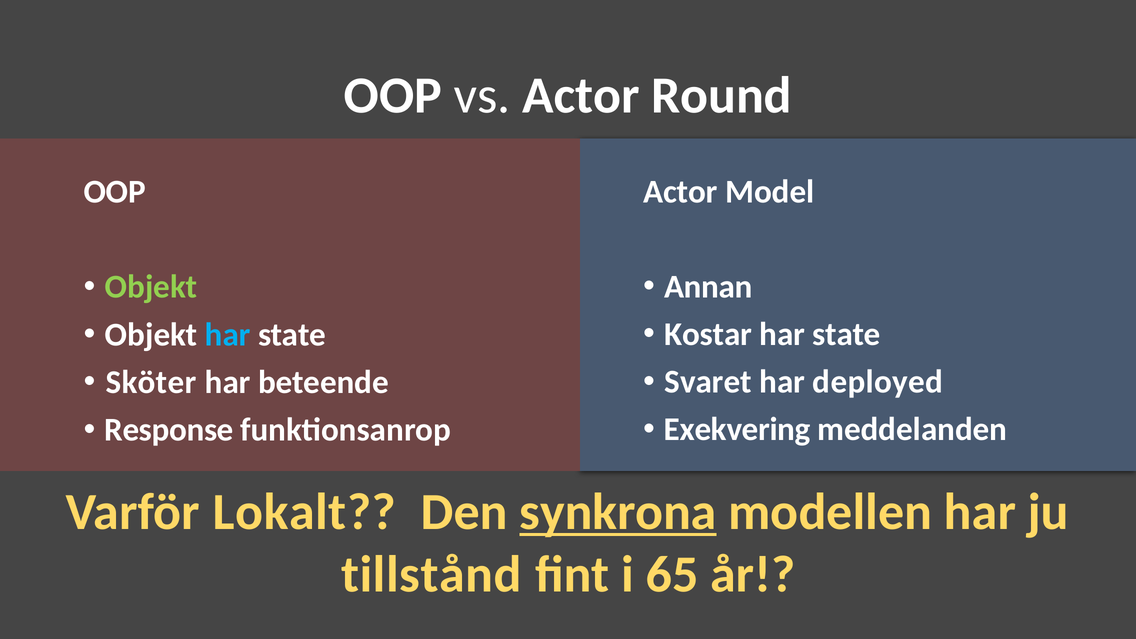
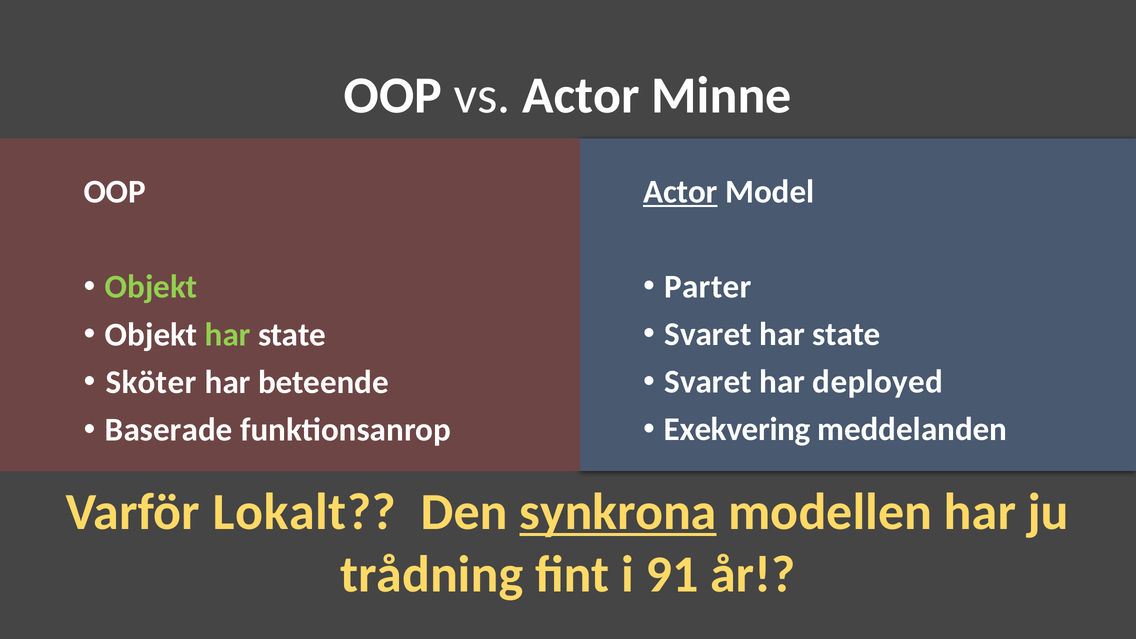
Round: Round -> Minne
Actor at (680, 192) underline: none -> present
Annan: Annan -> Parter
Kostar at (708, 334): Kostar -> Svaret
har at (228, 335) colour: light blue -> light green
Response: Response -> Baserade
tillstånd: tillstånd -> trådning
65: 65 -> 91
